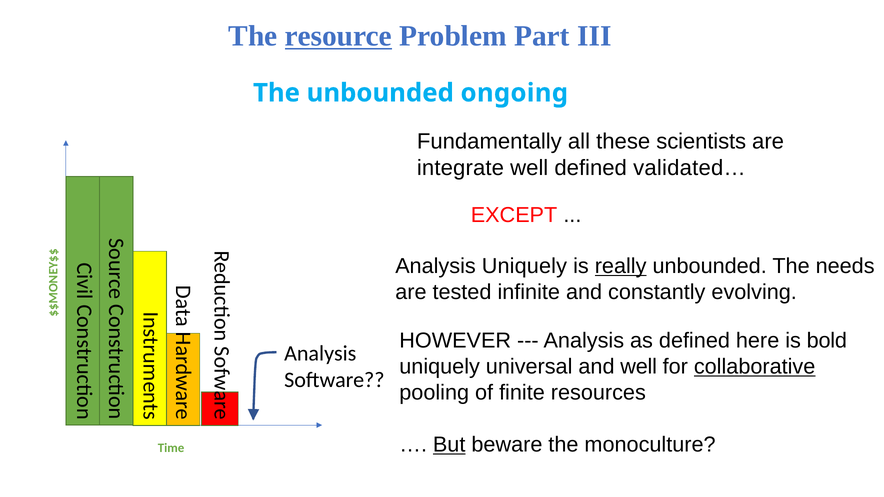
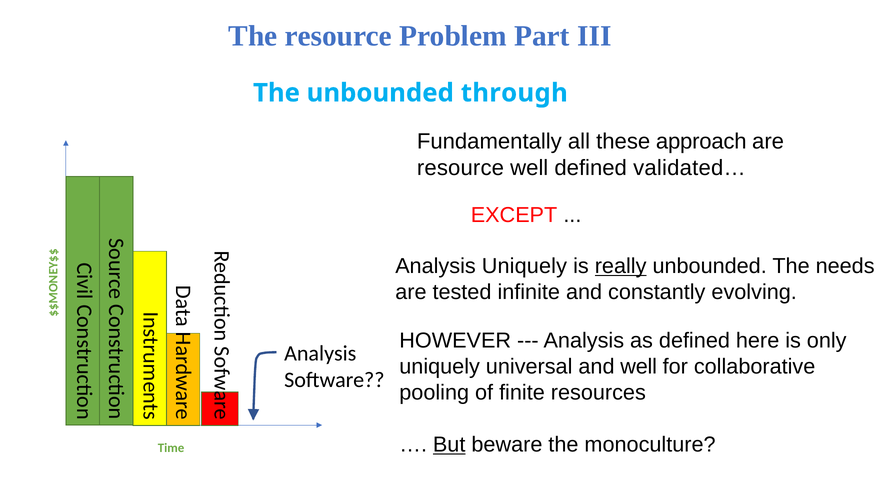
resource at (338, 36) underline: present -> none
ongoing: ongoing -> through
scientists: scientists -> approach
integrate at (460, 168): integrate -> resource
bold: bold -> only
collaborative underline: present -> none
